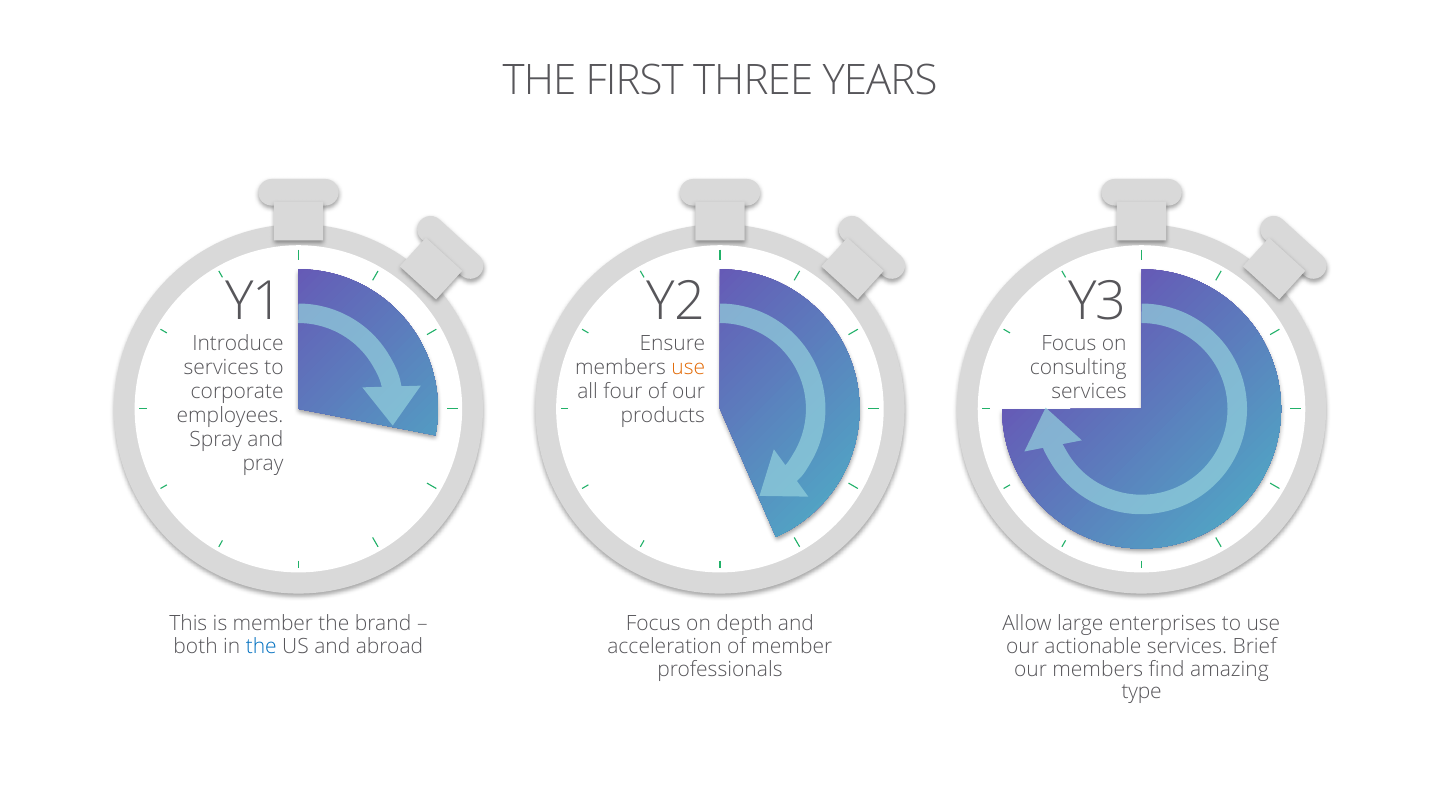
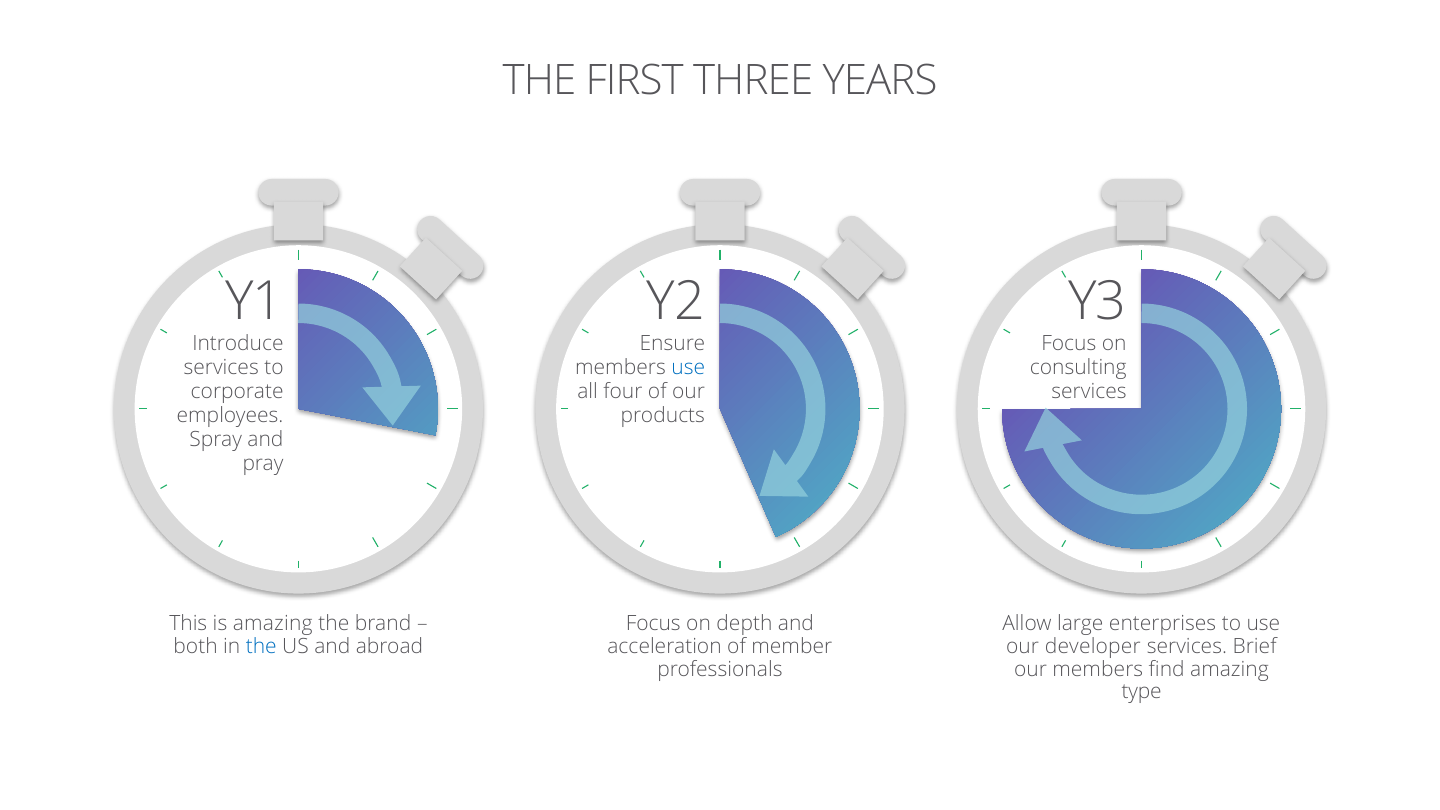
use at (688, 367) colour: orange -> blue
is member: member -> amazing
actionable: actionable -> developer
